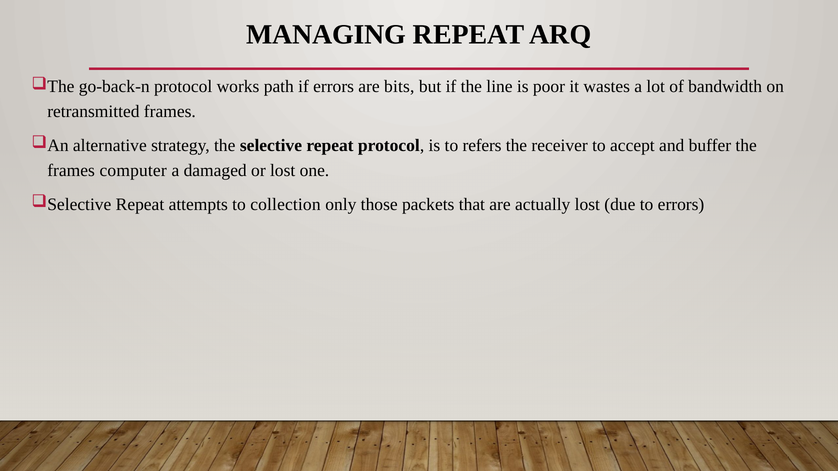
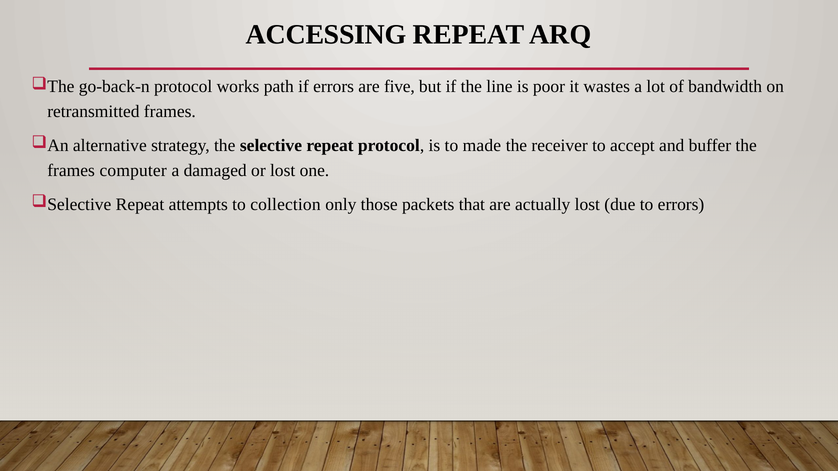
MANAGING: MANAGING -> ACCESSING
bits: bits -> five
refers: refers -> made
